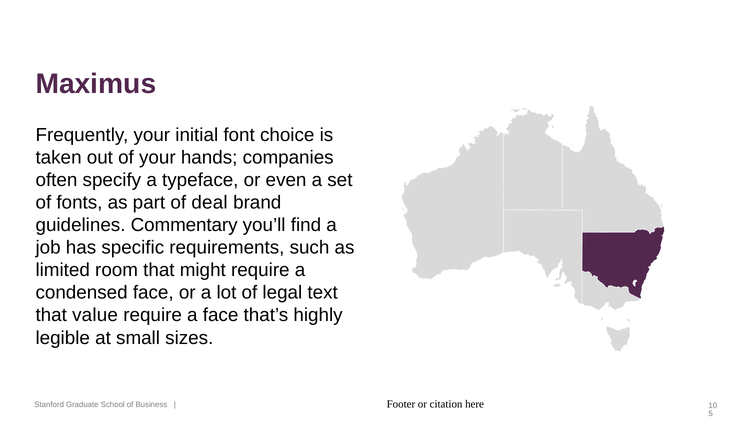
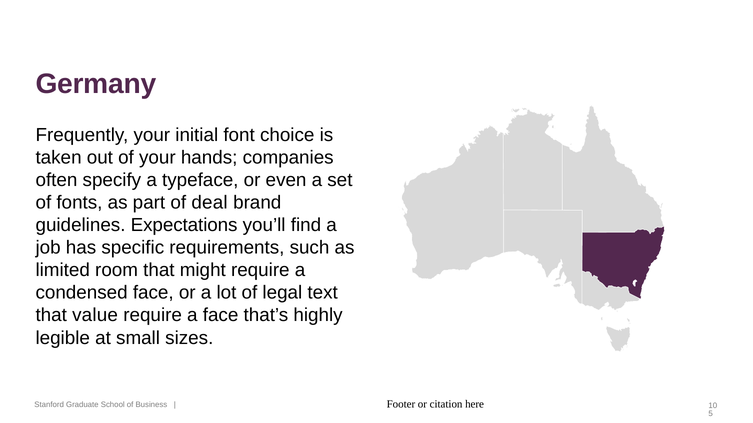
Maximus: Maximus -> Germany
Commentary: Commentary -> Expectations
